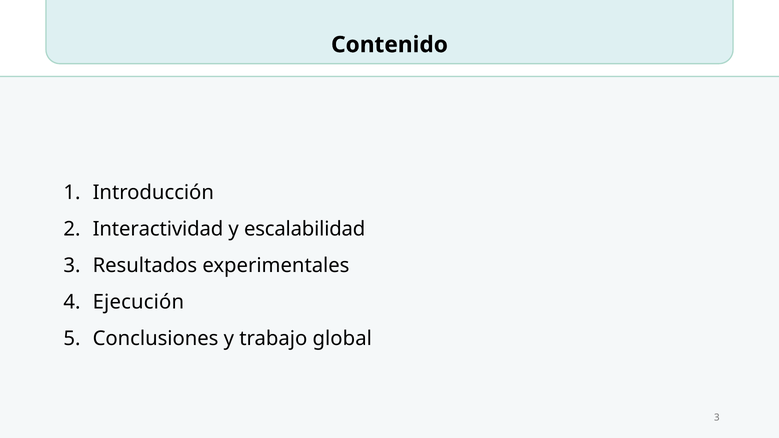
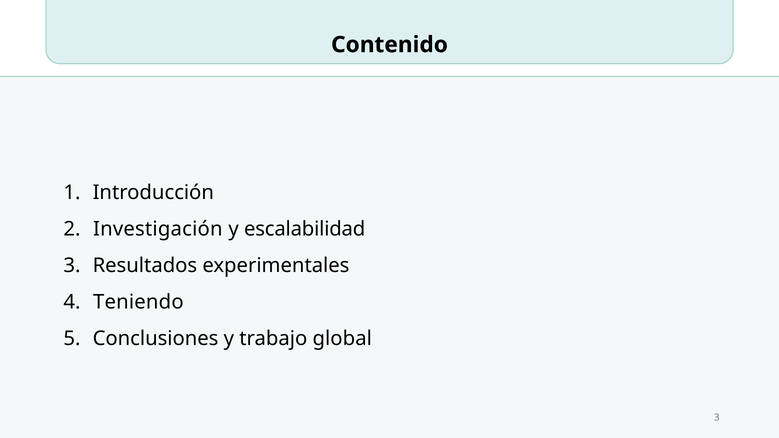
Interactividad: Interactividad -> Investigación
Ejecución: Ejecución -> Teniendo
